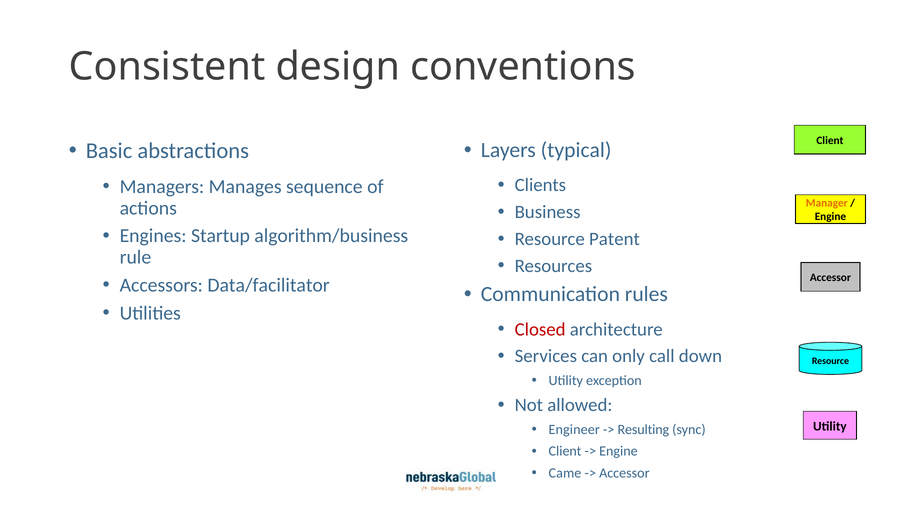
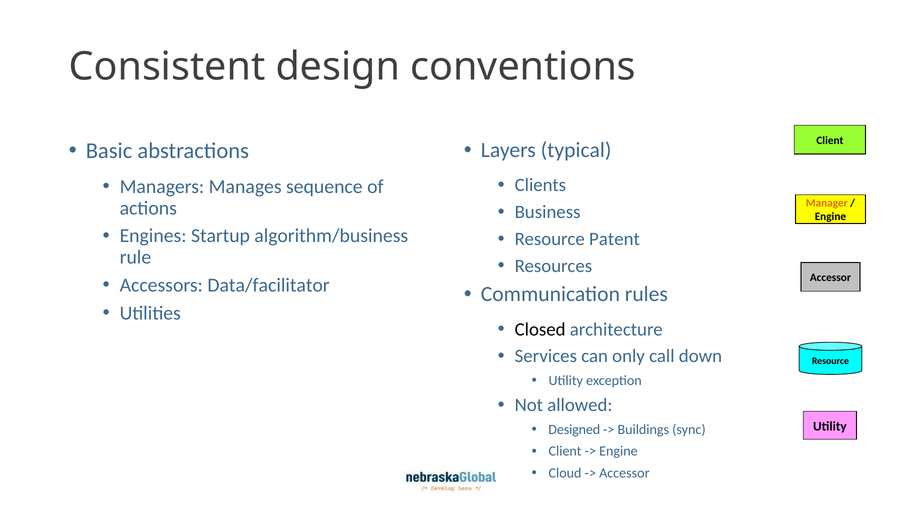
Closed colour: red -> black
Engineer: Engineer -> Designed
Resulting: Resulting -> Buildings
Came: Came -> Cloud
